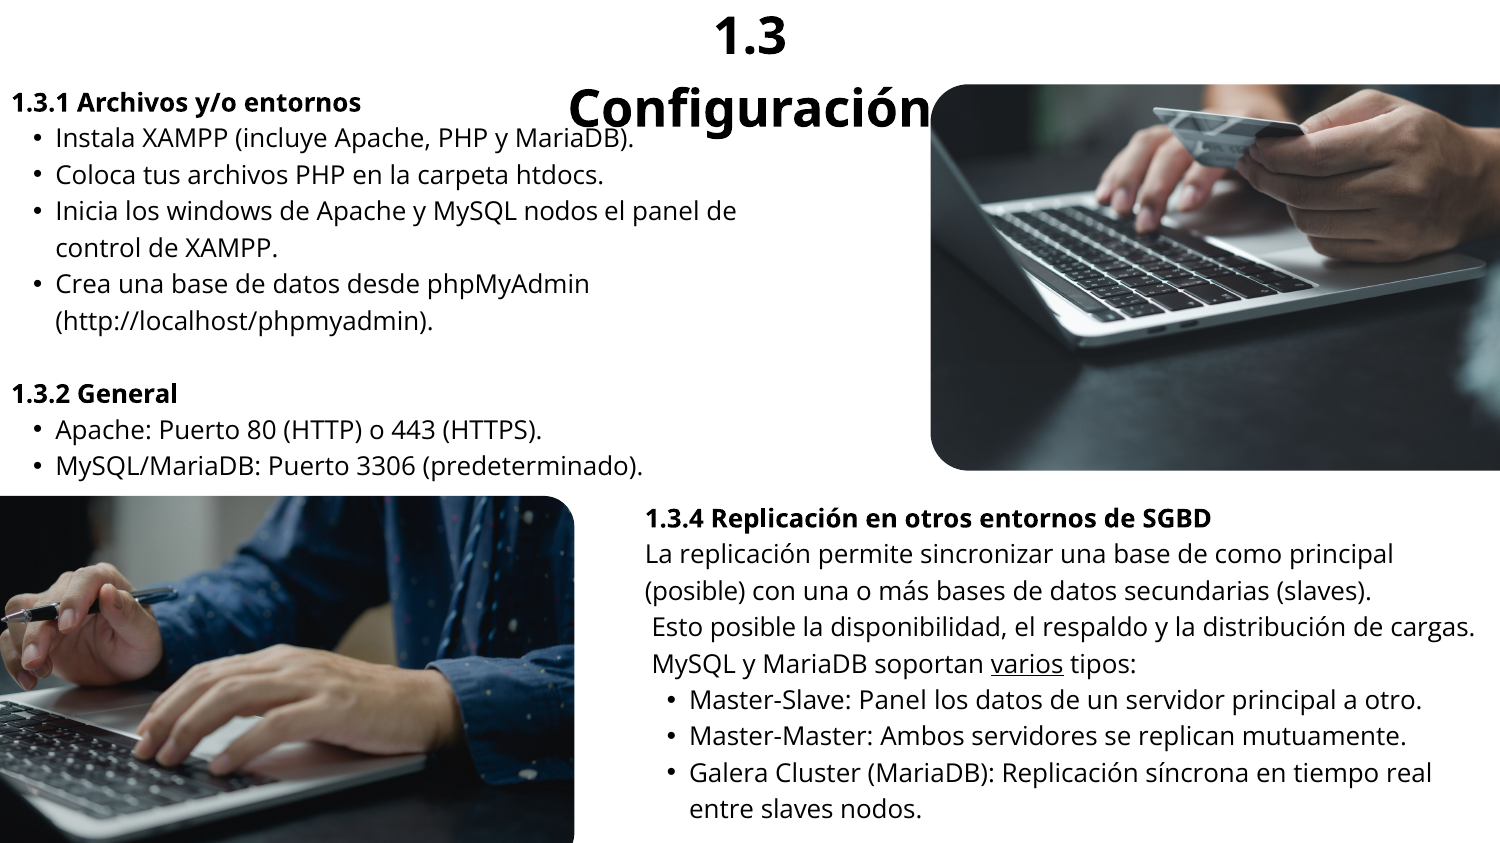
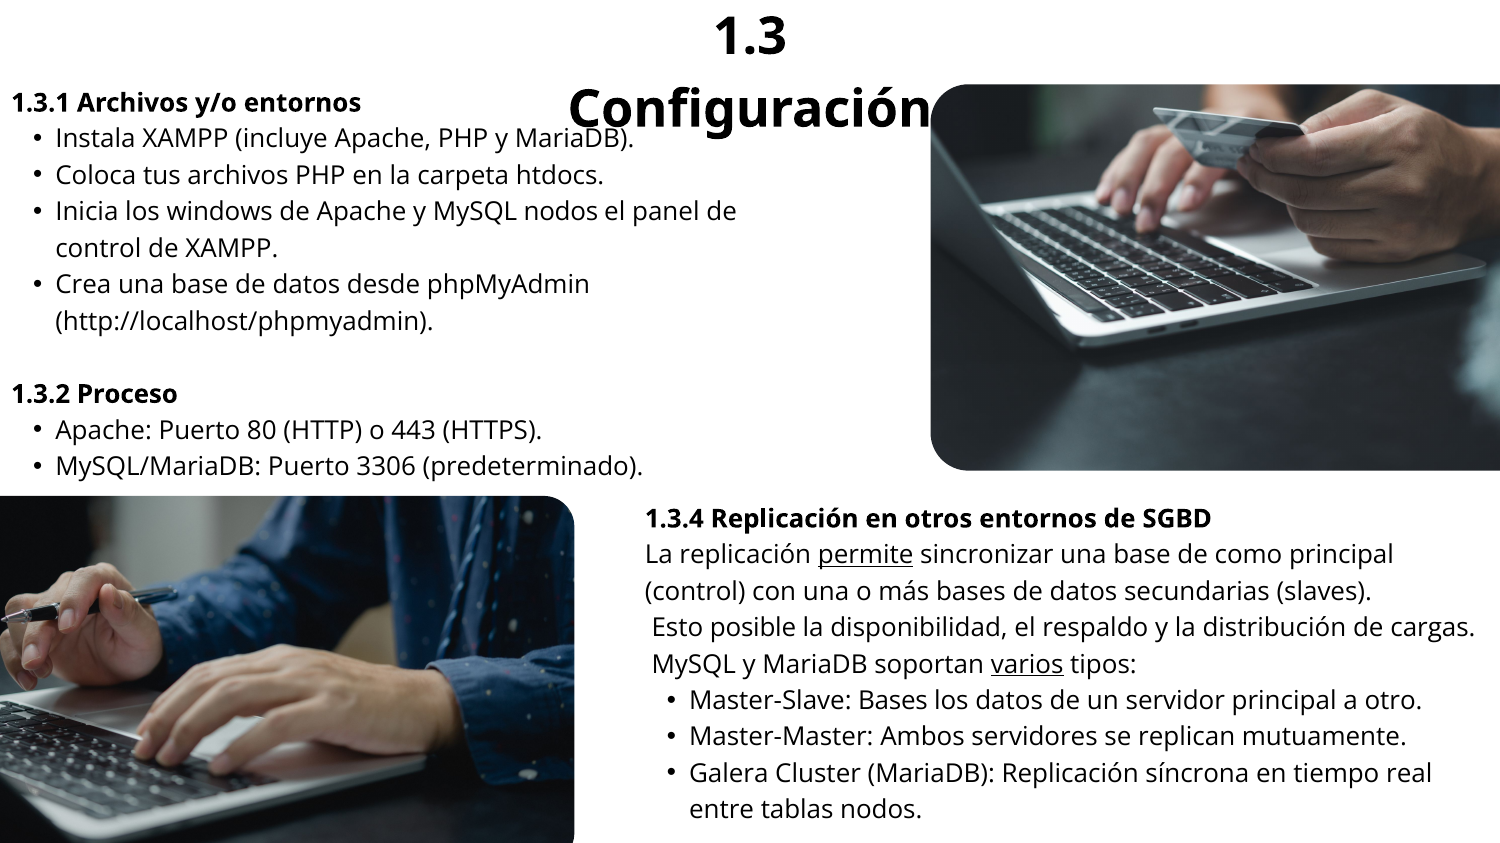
General: General -> Proceso
permite underline: none -> present
posible at (695, 592): posible -> control
Master-Slave Panel: Panel -> Bases
entre slaves: slaves -> tablas
